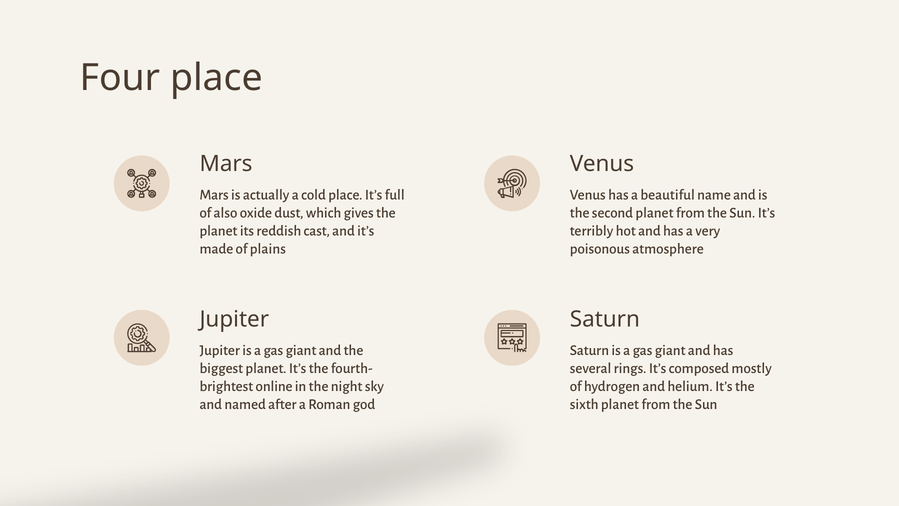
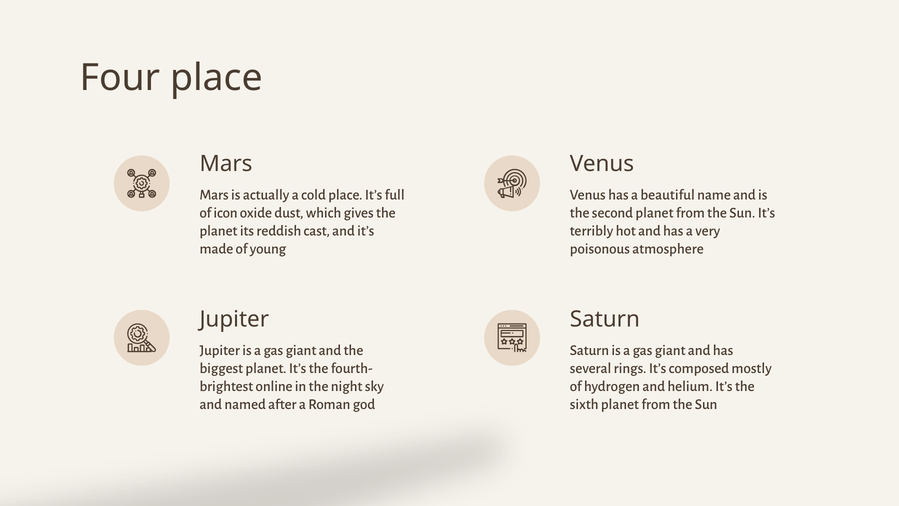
also: also -> icon
plains: plains -> young
